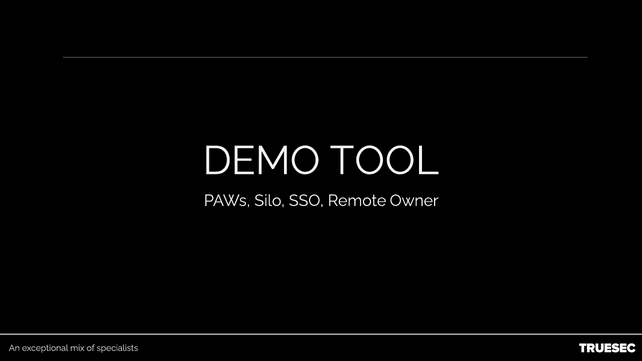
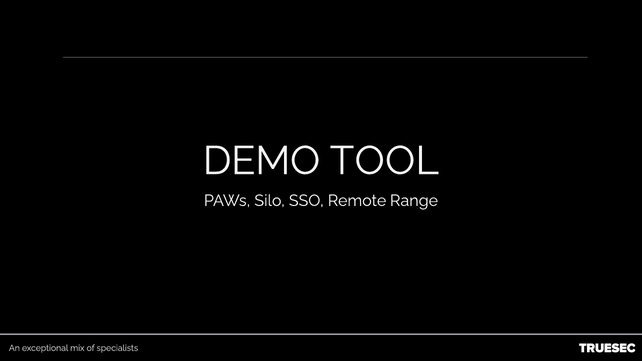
Owner: Owner -> Range
